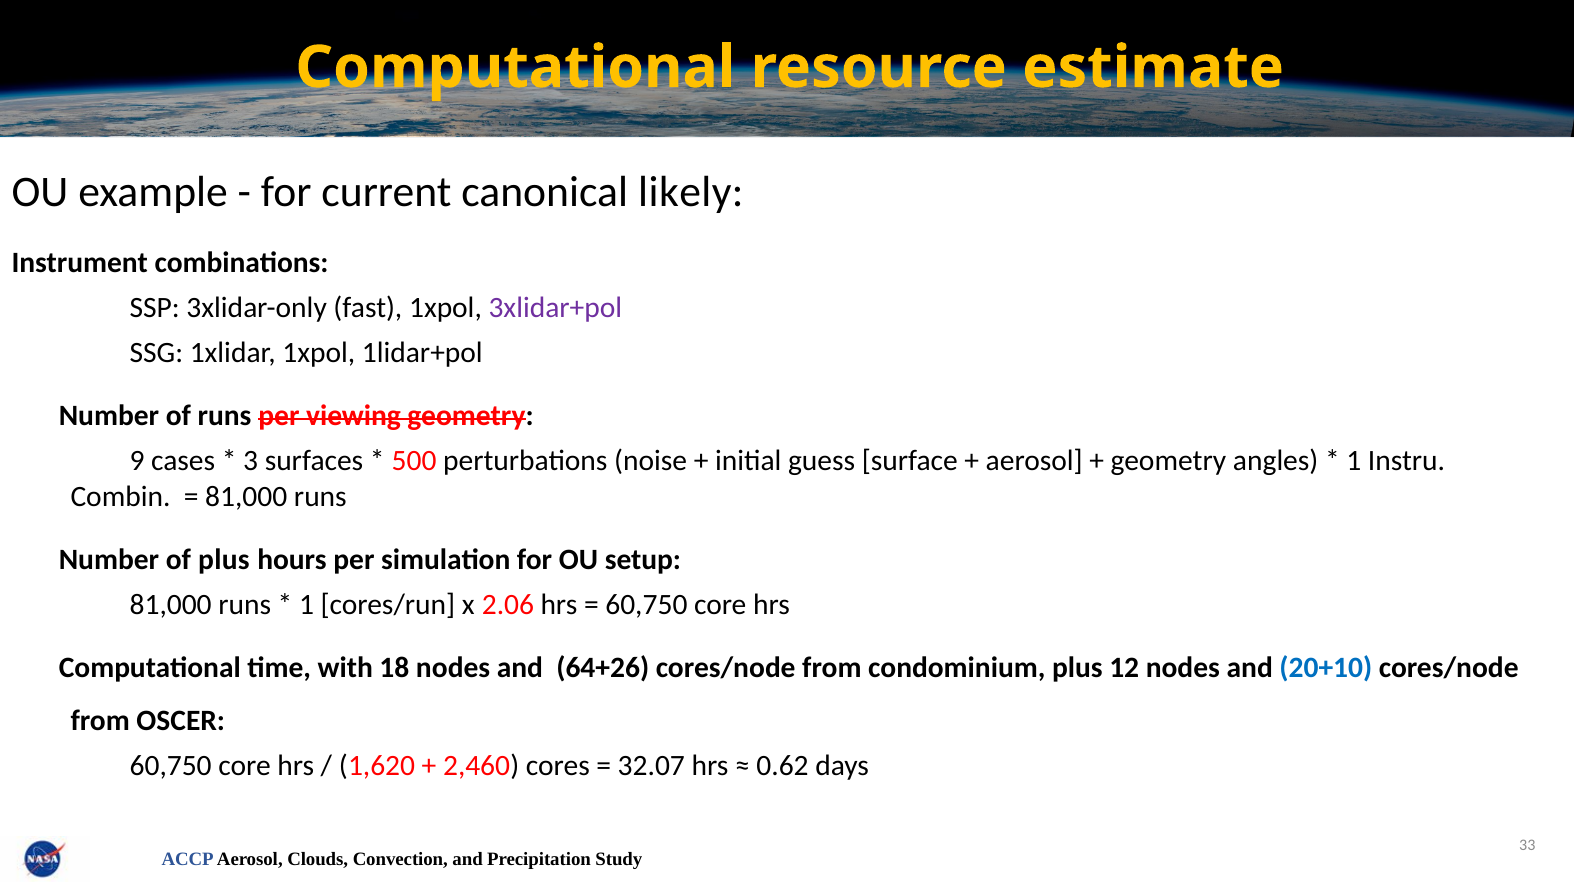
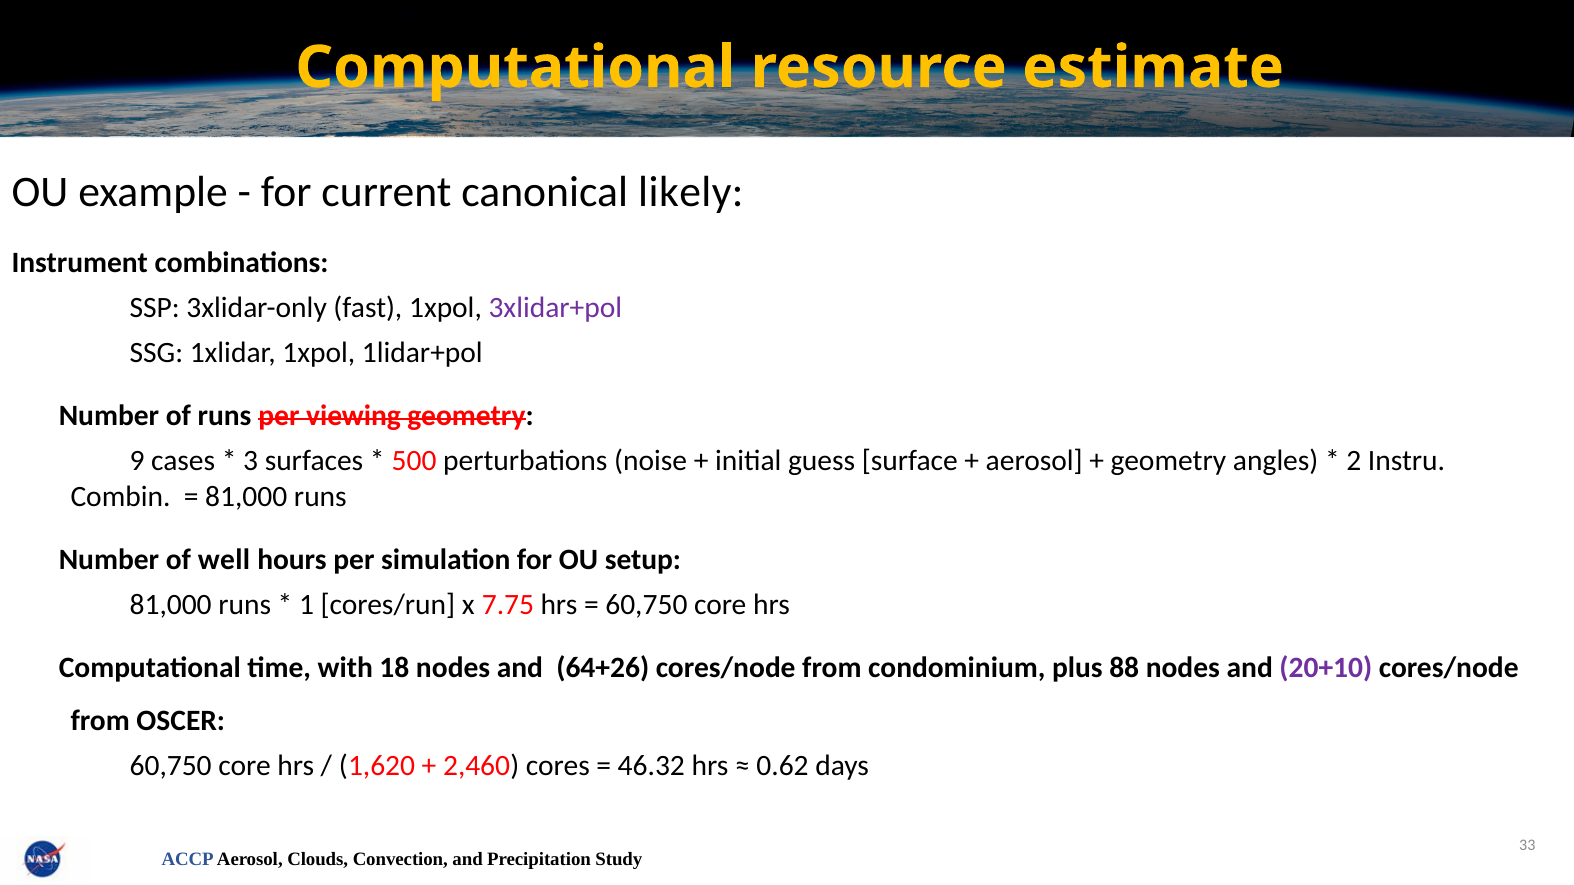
1 at (1354, 461): 1 -> 2
of plus: plus -> well
2.06: 2.06 -> 7.75
12: 12 -> 88
20+10 colour: blue -> purple
32.07: 32.07 -> 46.32
